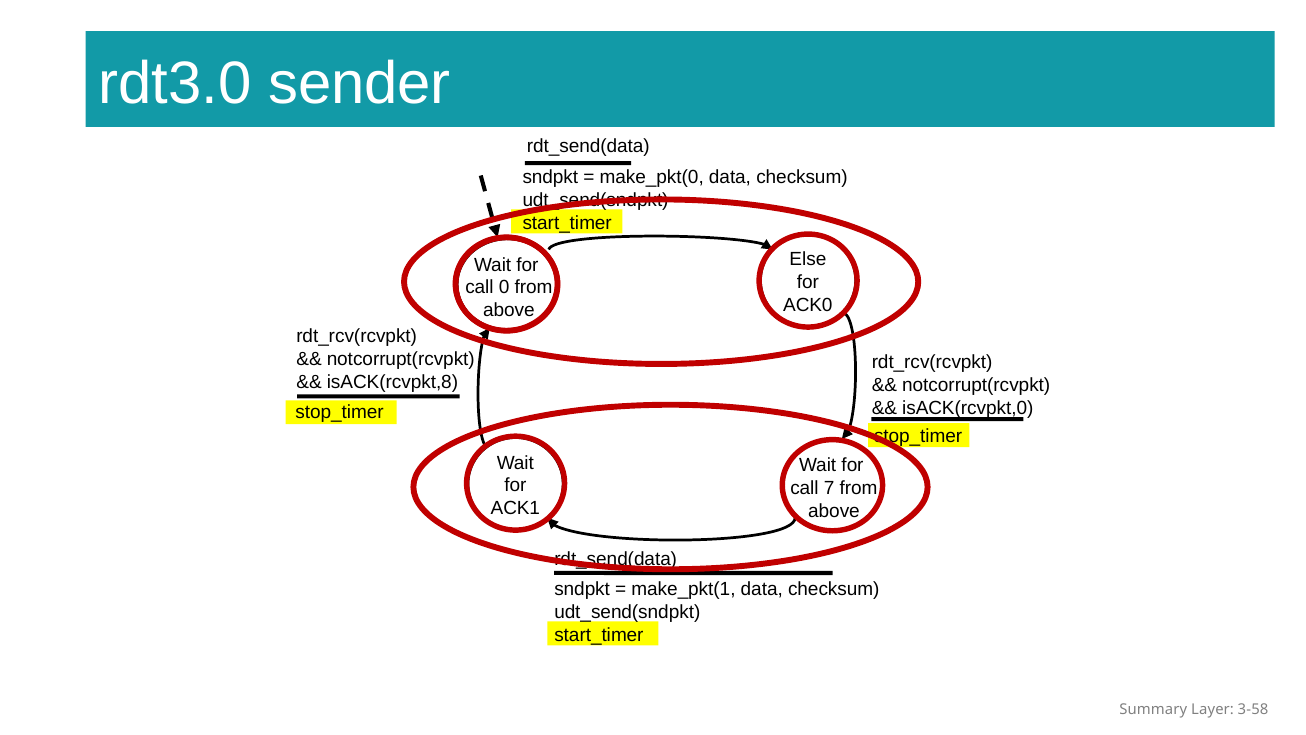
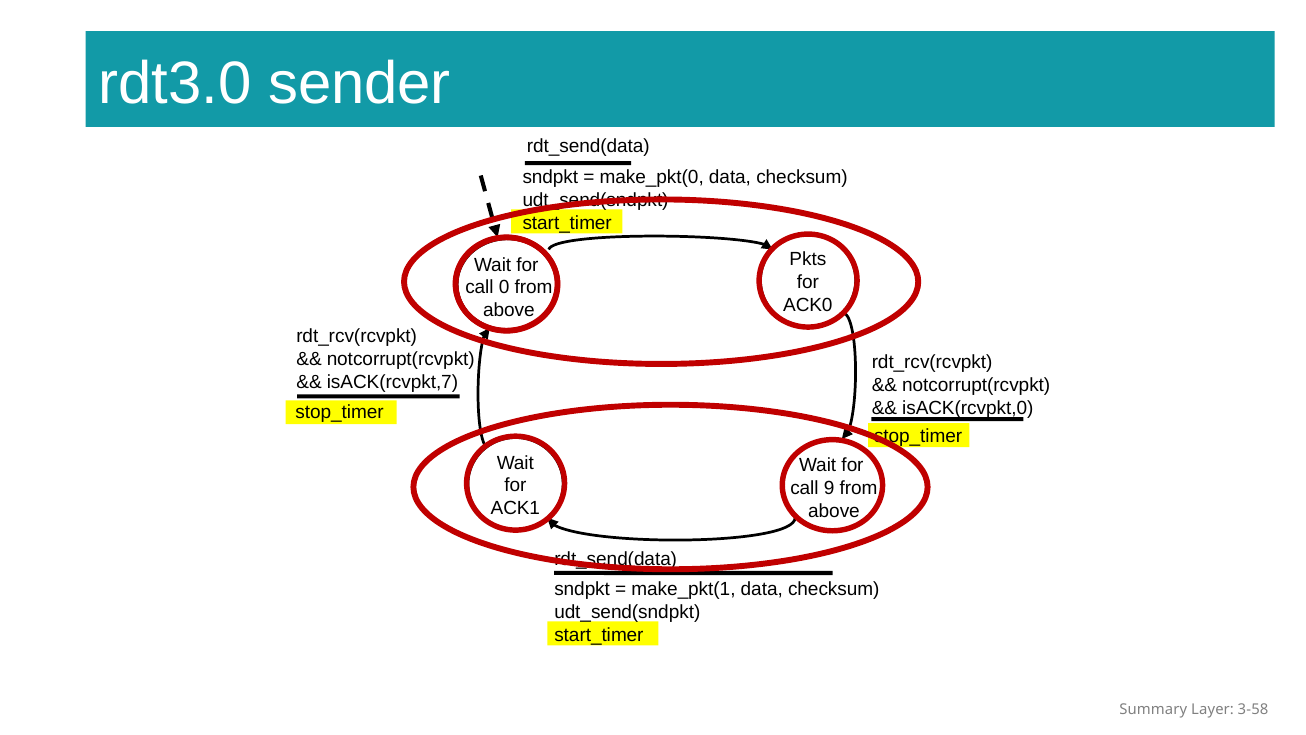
Else: Else -> Pkts
isACK(rcvpkt,8: isACK(rcvpkt,8 -> isACK(rcvpkt,7
7: 7 -> 9
